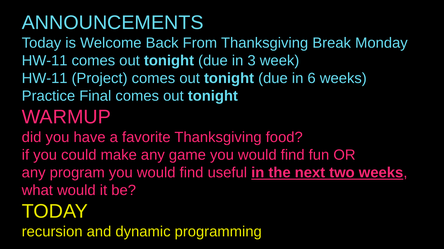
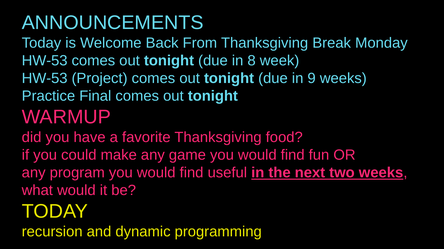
HW-11 at (45, 61): HW-11 -> HW-53
3: 3 -> 8
HW-11 at (45, 79): HW-11 -> HW-53
6: 6 -> 9
